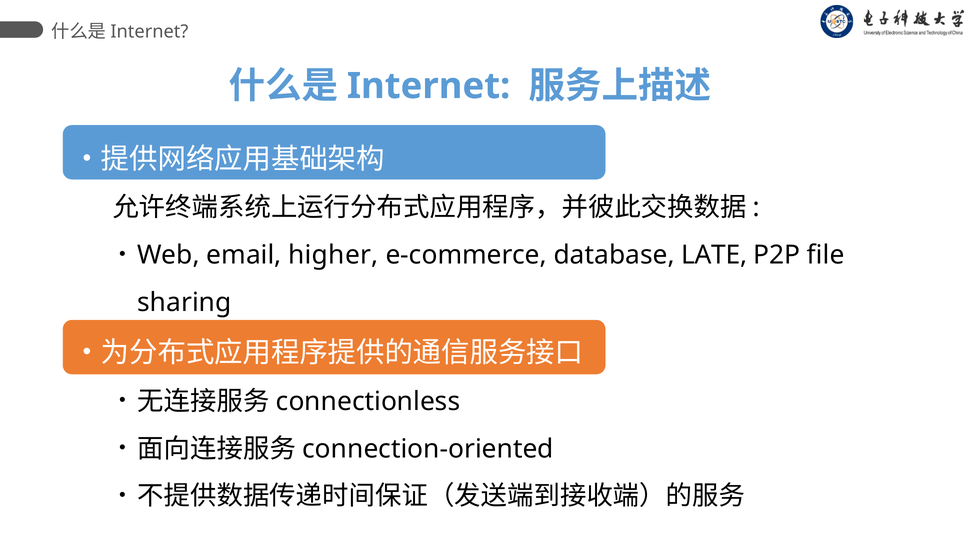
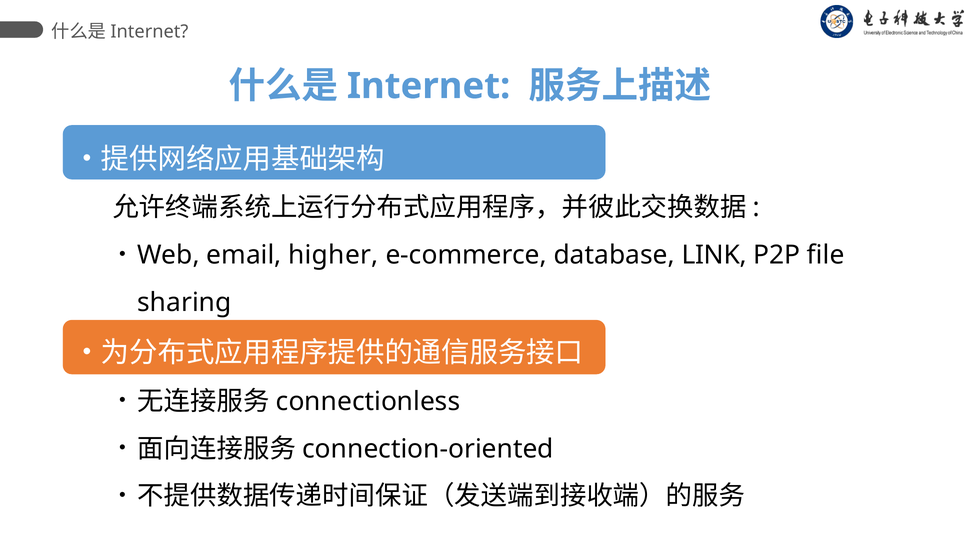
LATE: LATE -> LINK
